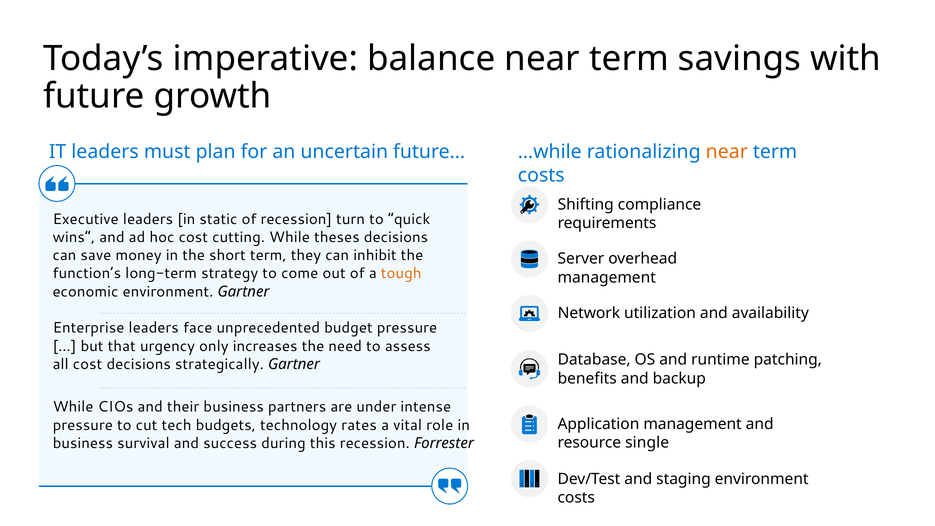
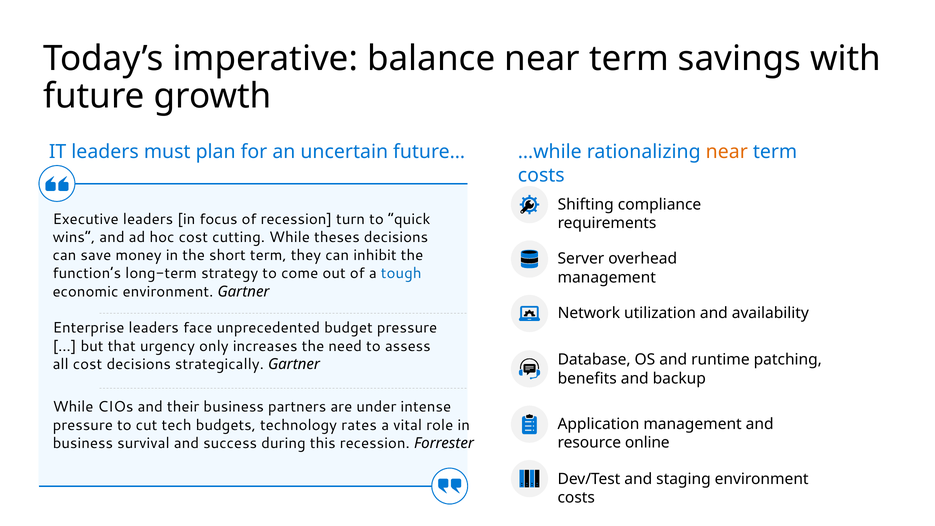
static: static -> focus
tough colour: orange -> blue
single: single -> online
